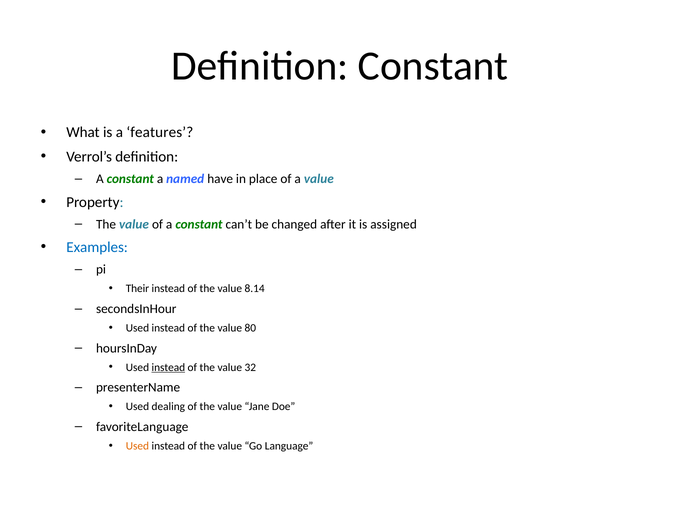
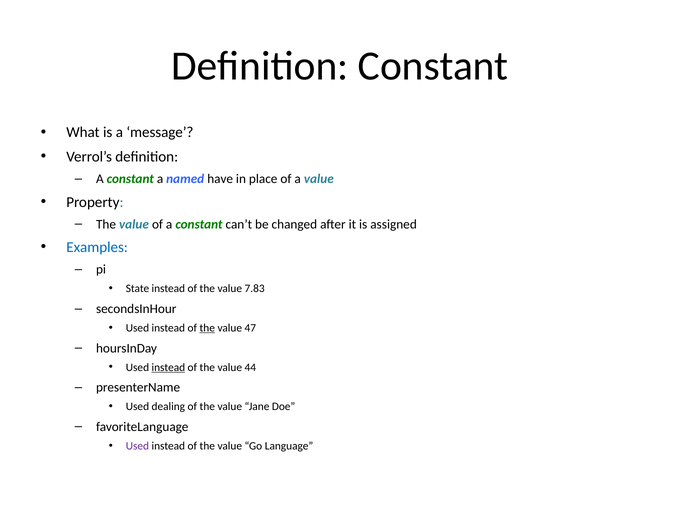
features: features -> message
Their: Their -> State
8.14: 8.14 -> 7.83
the at (207, 328) underline: none -> present
80: 80 -> 47
32: 32 -> 44
Used at (137, 446) colour: orange -> purple
